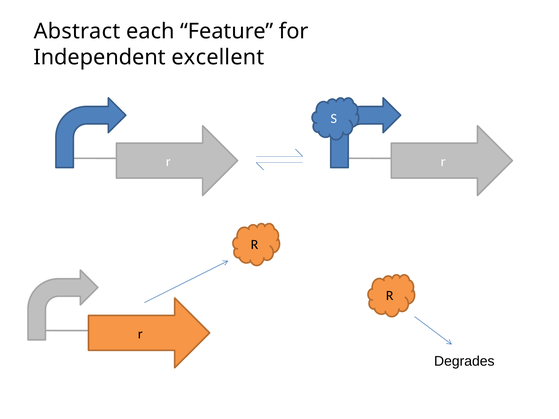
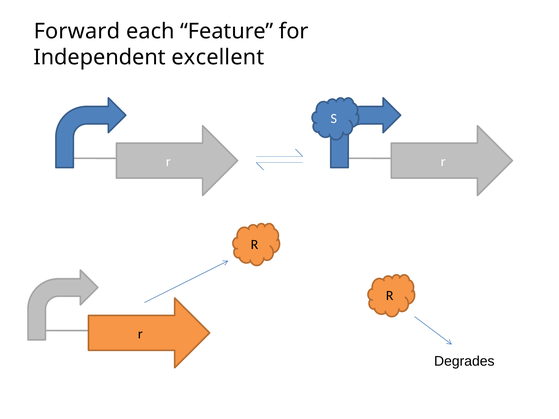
Abstract: Abstract -> Forward
